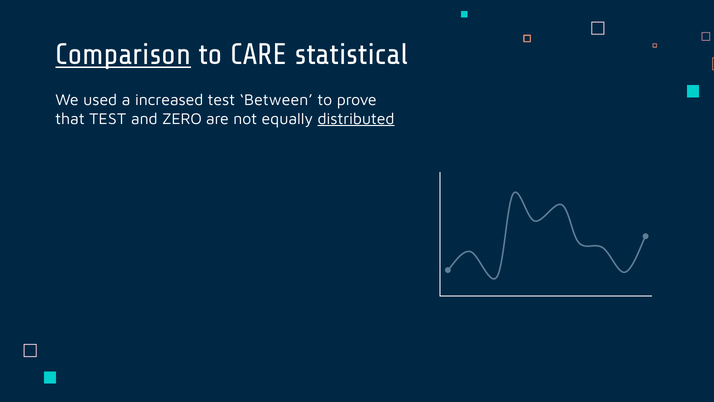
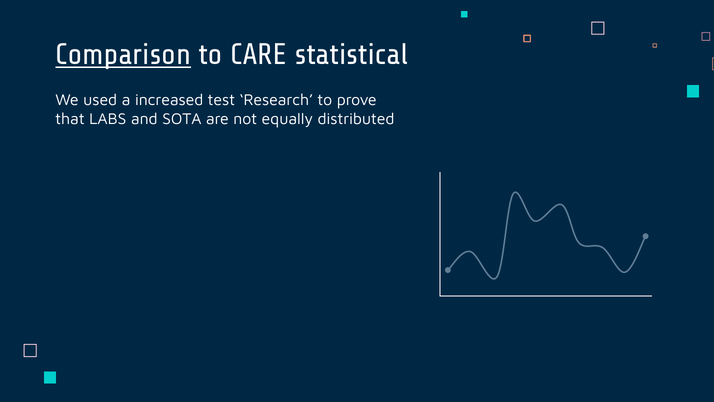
Between: Between -> Research
that TEST: TEST -> LABS
ZERO: ZERO -> SOTA
distributed underline: present -> none
